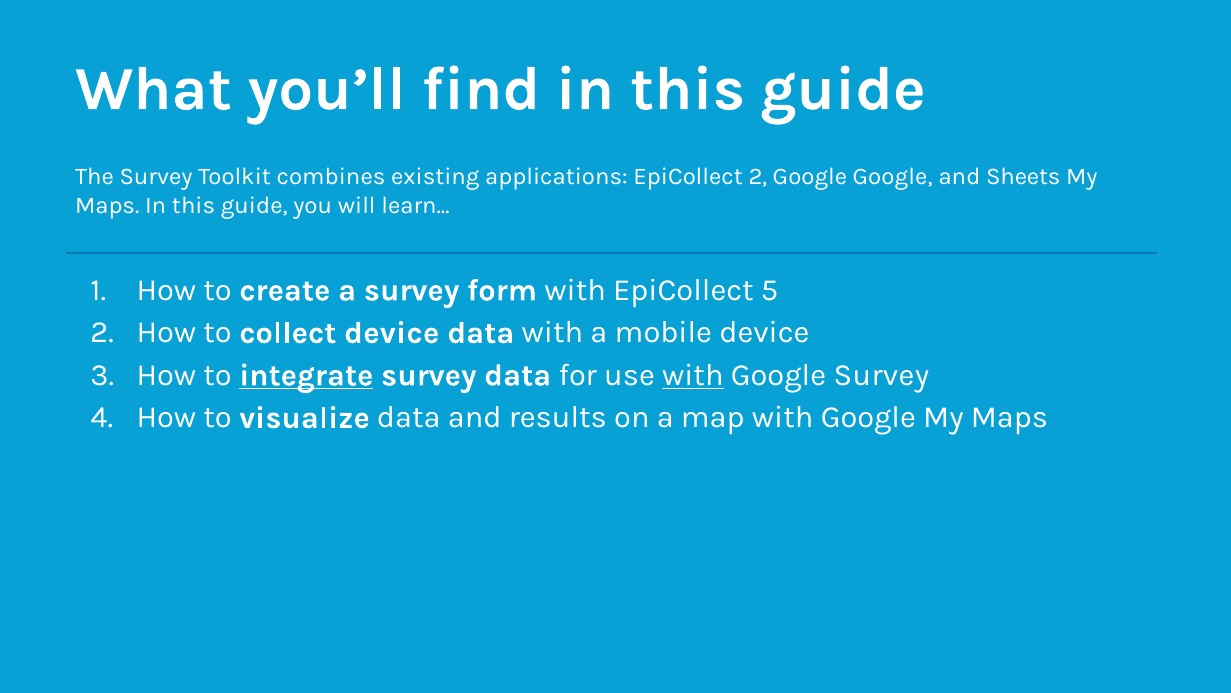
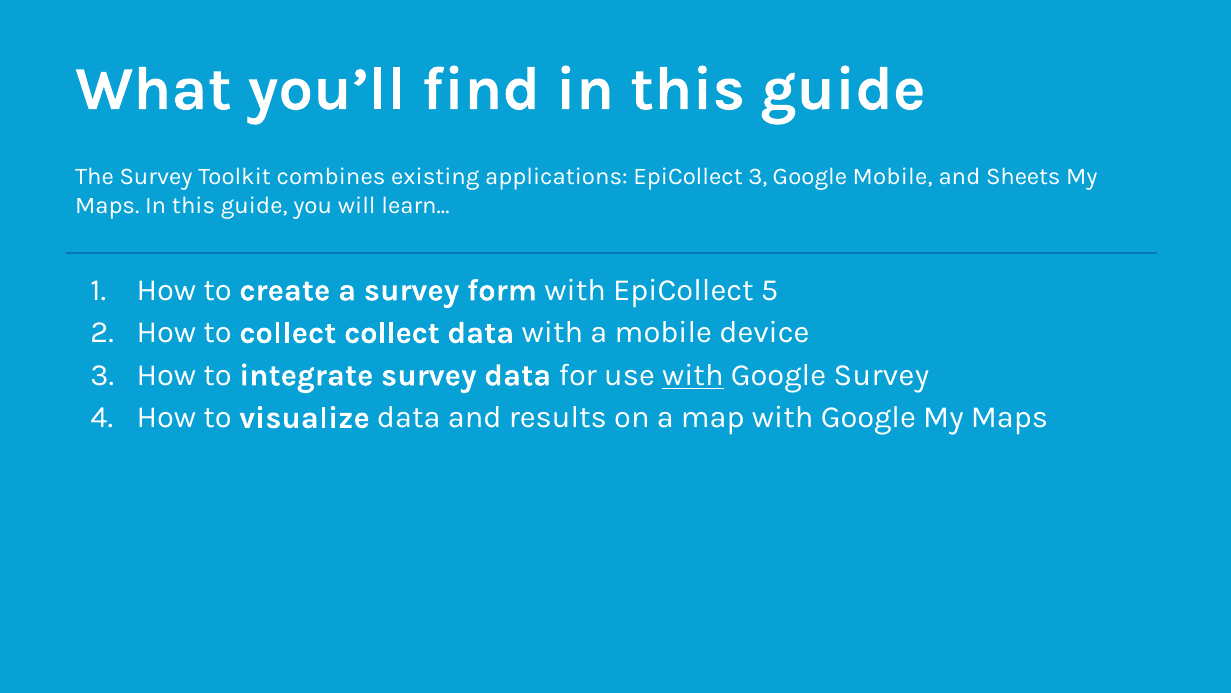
EpiCollect 2: 2 -> 3
Google Google: Google -> Mobile
collect device: device -> collect
integrate underline: present -> none
